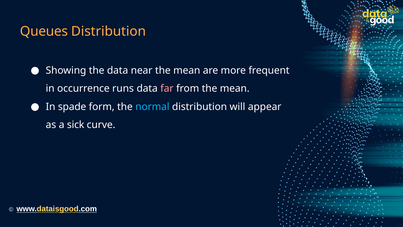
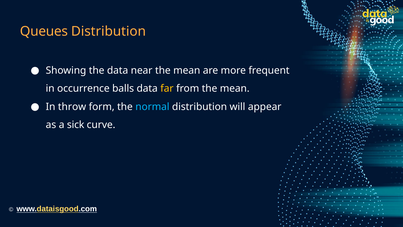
runs: runs -> balls
far colour: pink -> yellow
spade: spade -> throw
